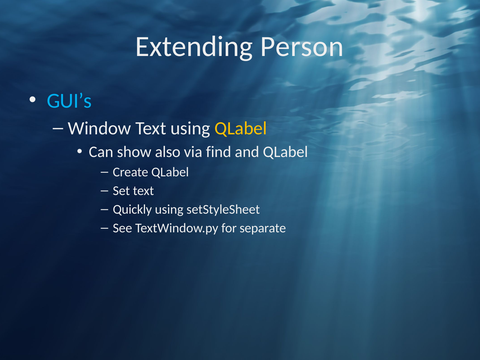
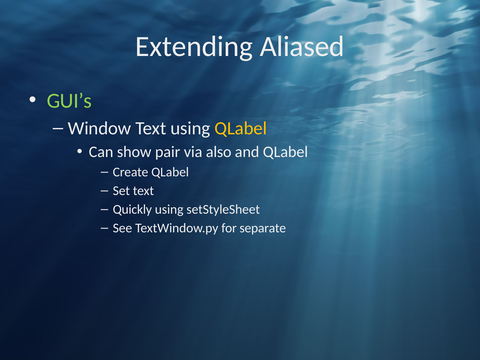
Person: Person -> Aliased
GUI’s colour: light blue -> light green
also: also -> pair
find: find -> also
